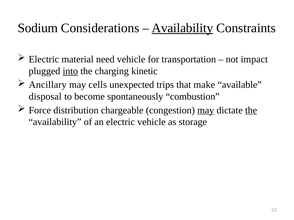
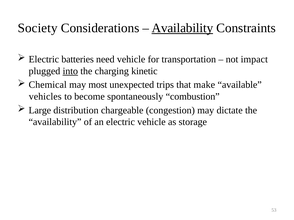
Sodium: Sodium -> Society
material: material -> batteries
Ancillary: Ancillary -> Chemical
cells: cells -> most
disposal: disposal -> vehicles
Force: Force -> Large
may at (206, 110) underline: present -> none
the at (251, 110) underline: present -> none
